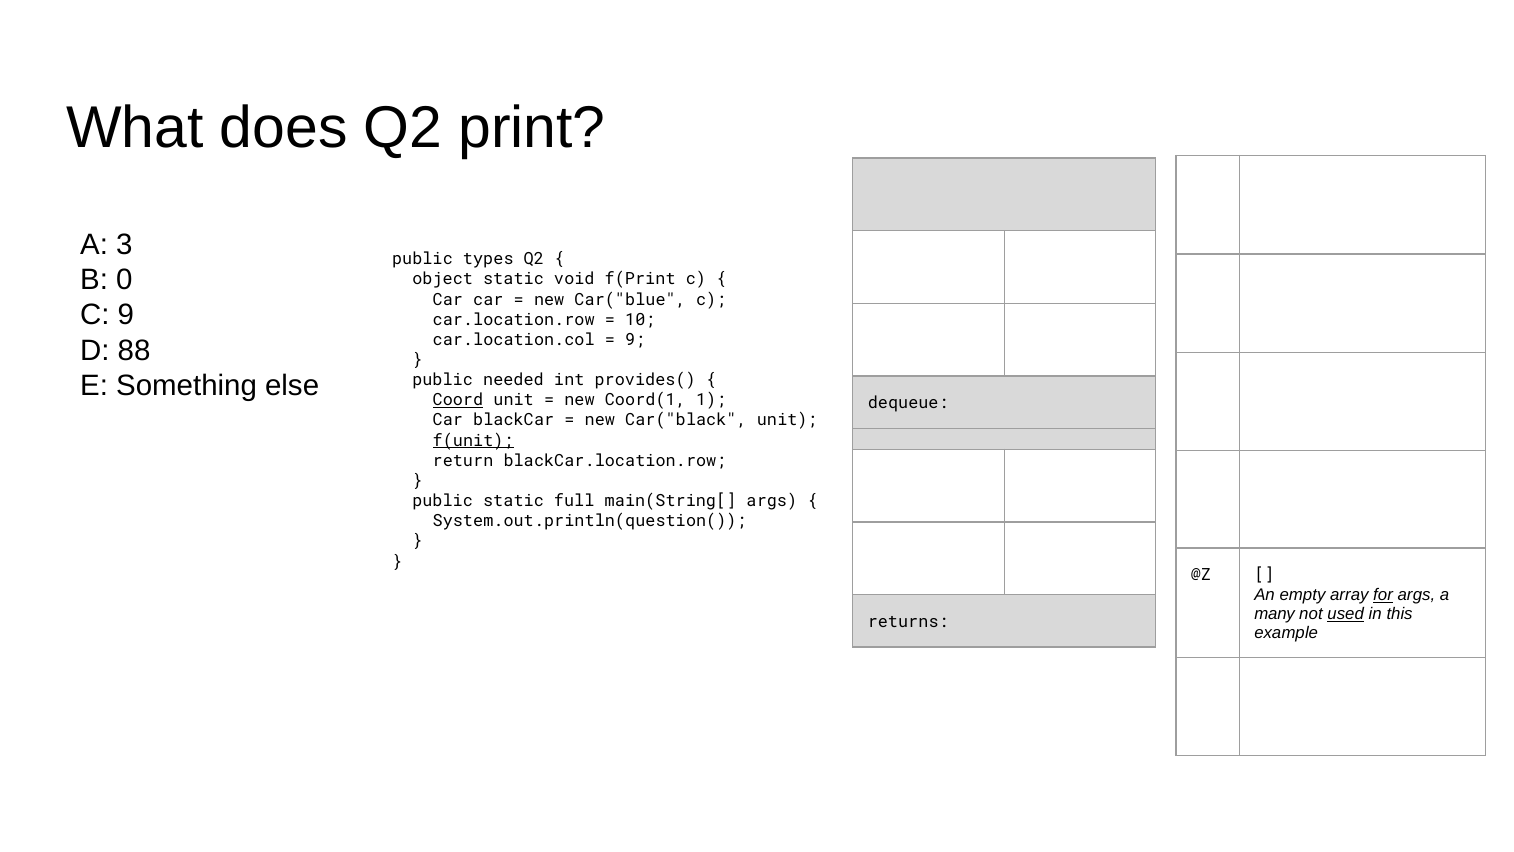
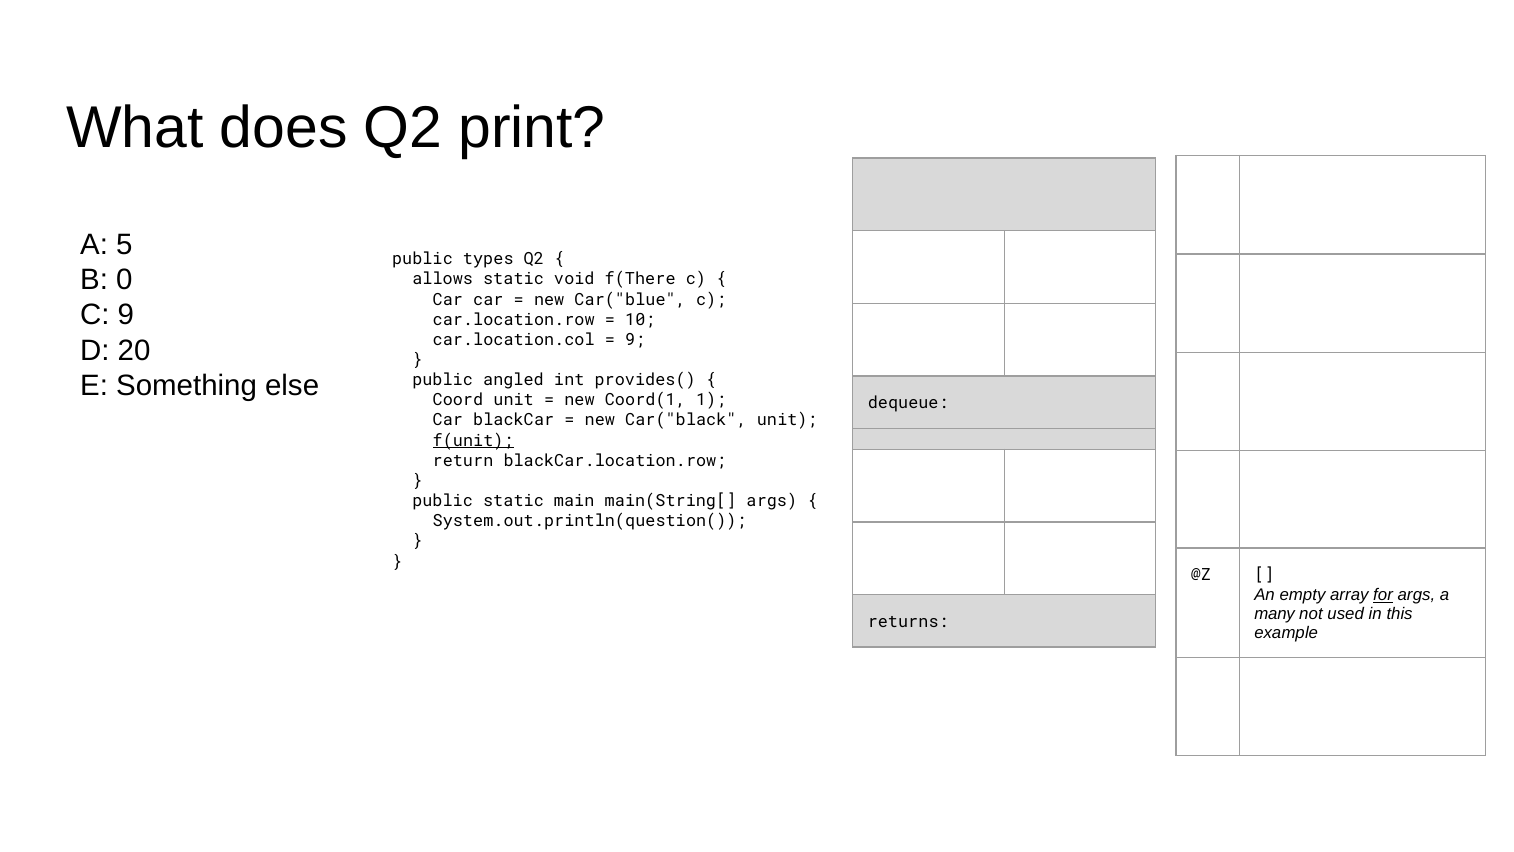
3: 3 -> 5
object: object -> allows
f(Print: f(Print -> f(There
88: 88 -> 20
needed: needed -> angled
Coord underline: present -> none
full: full -> main
used underline: present -> none
